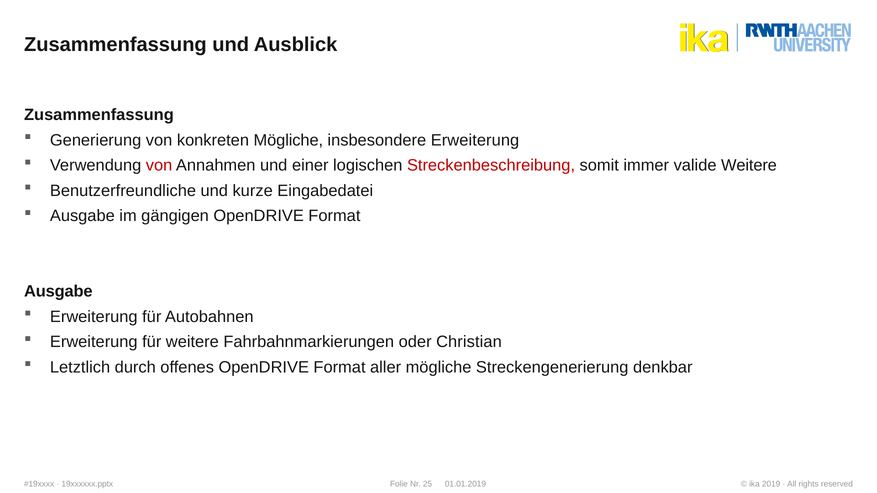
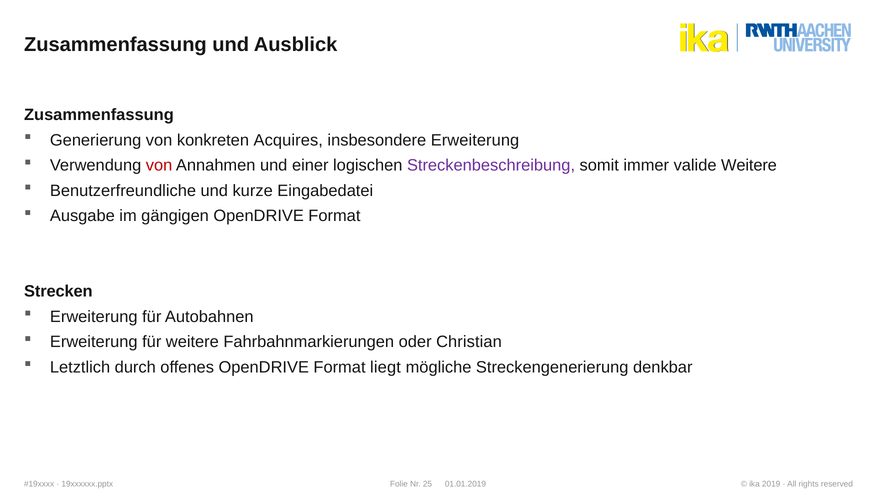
konkreten Mögliche: Mögliche -> Acquires
Streckenbeschreibung colour: red -> purple
Ausgabe at (58, 292): Ausgabe -> Strecken
aller: aller -> liegt
